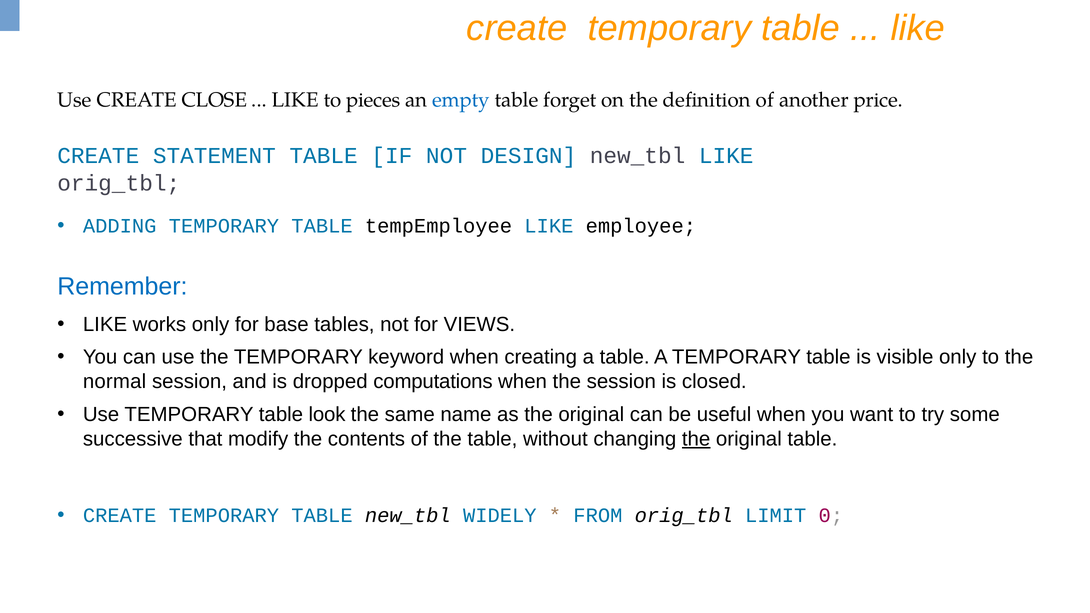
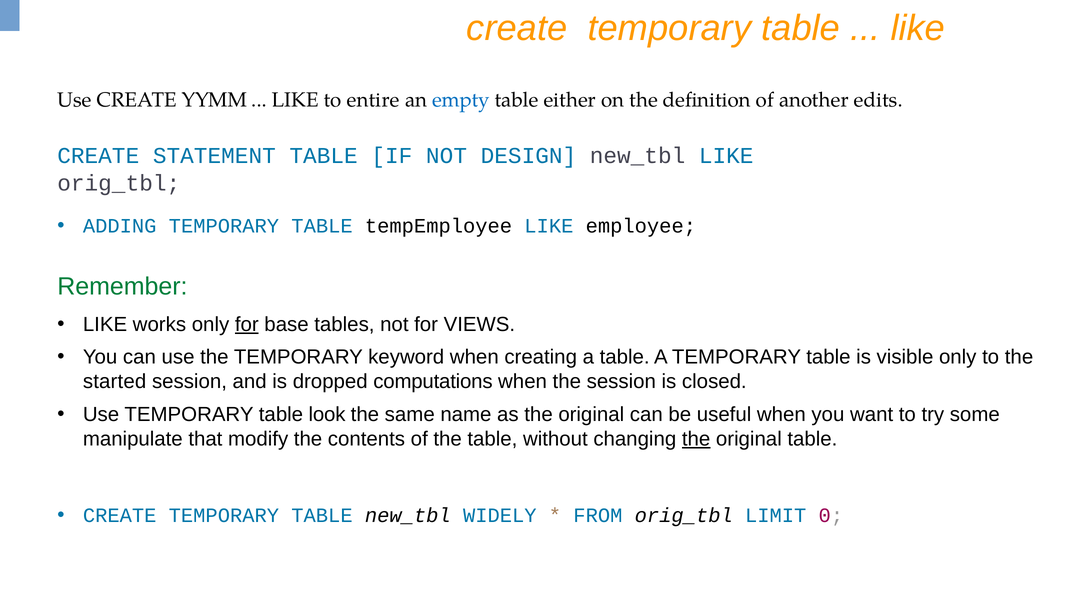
CLOSE: CLOSE -> YYMM
pieces: pieces -> entire
forget: forget -> either
price: price -> edits
Remember colour: blue -> green
for at (247, 325) underline: none -> present
normal: normal -> started
successive: successive -> manipulate
